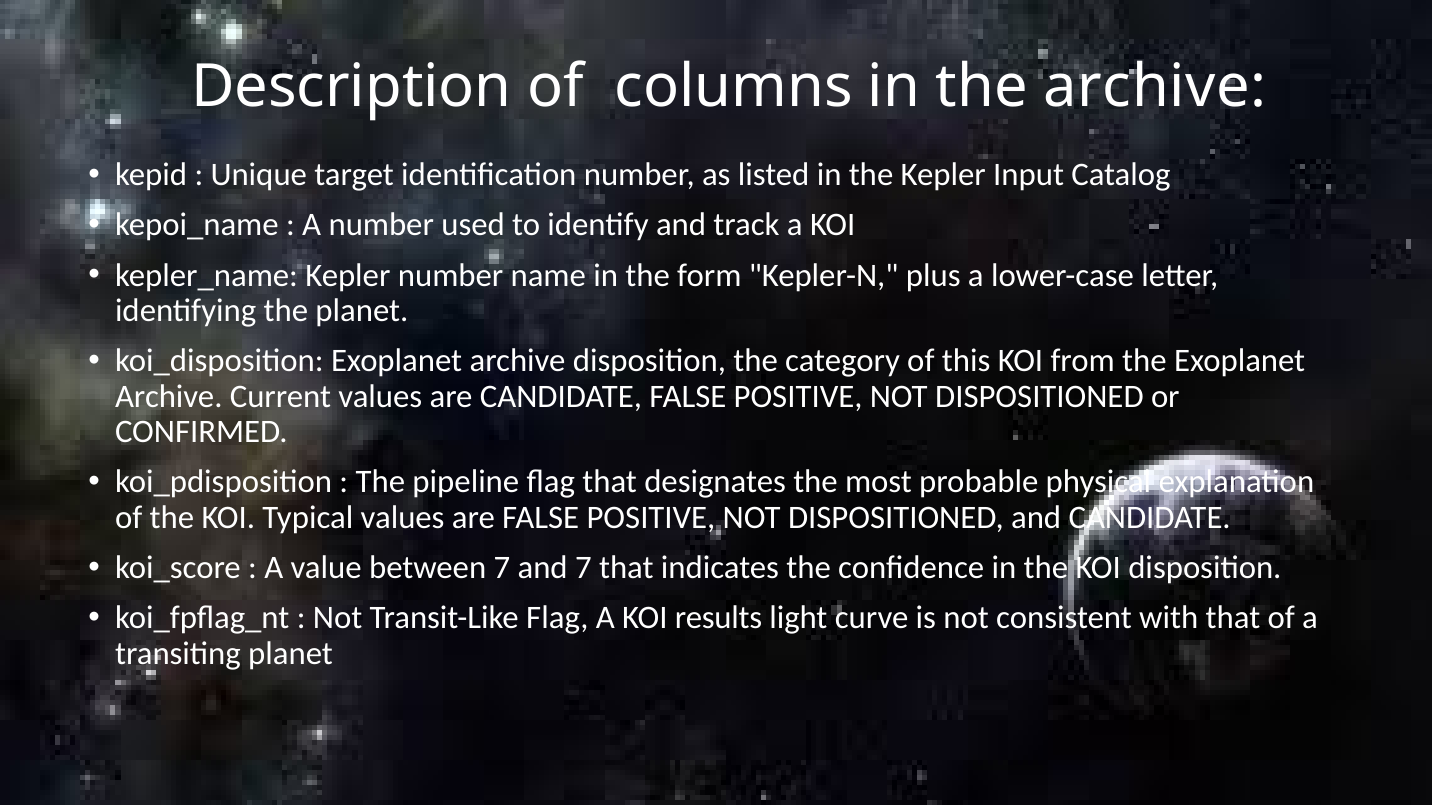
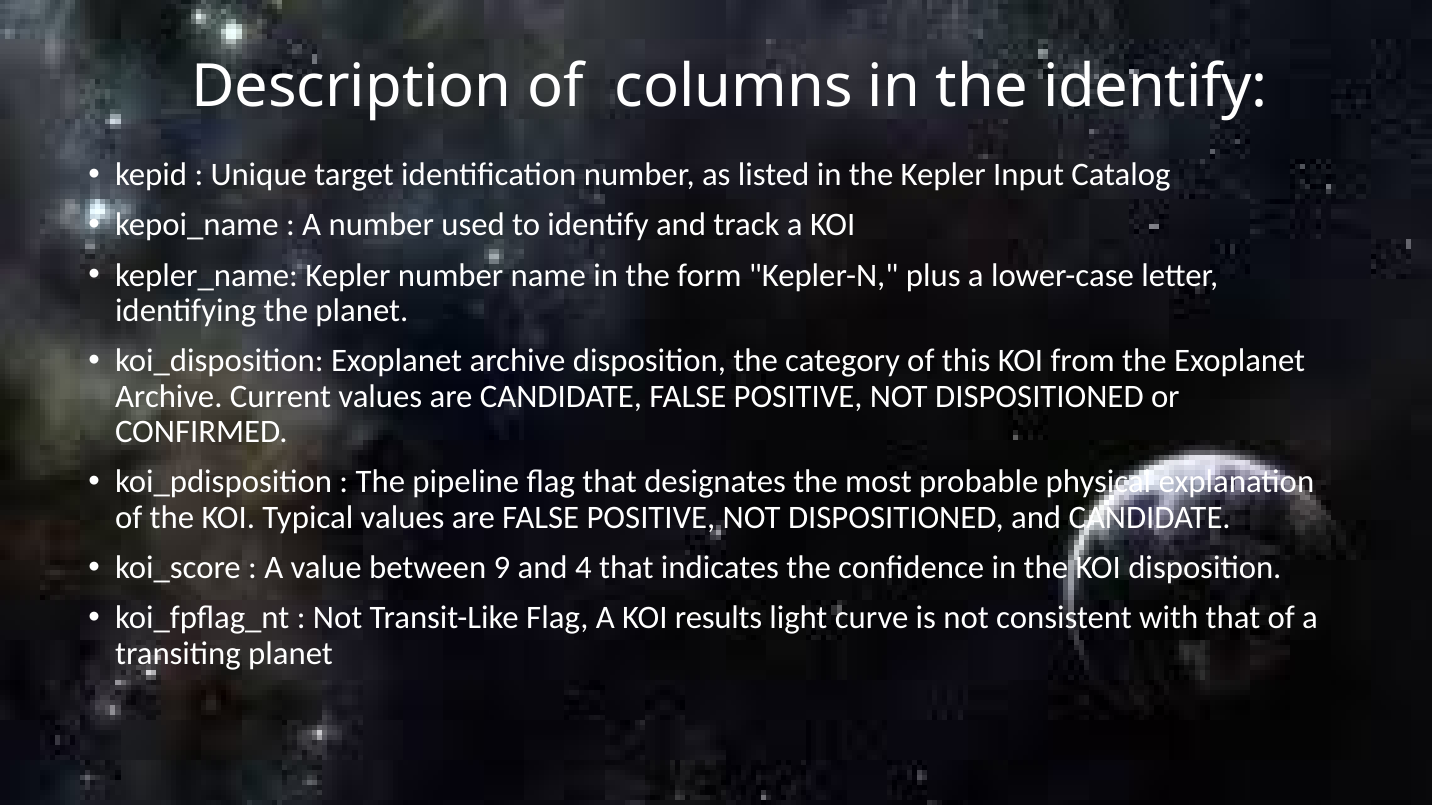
the archive: archive -> identify
between 7: 7 -> 9
and 7: 7 -> 4
